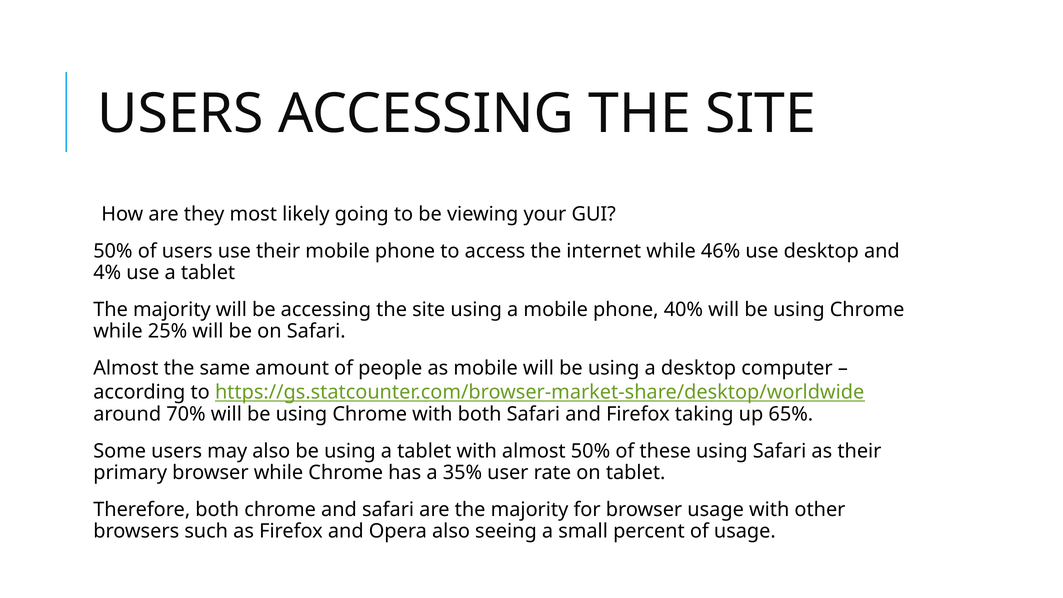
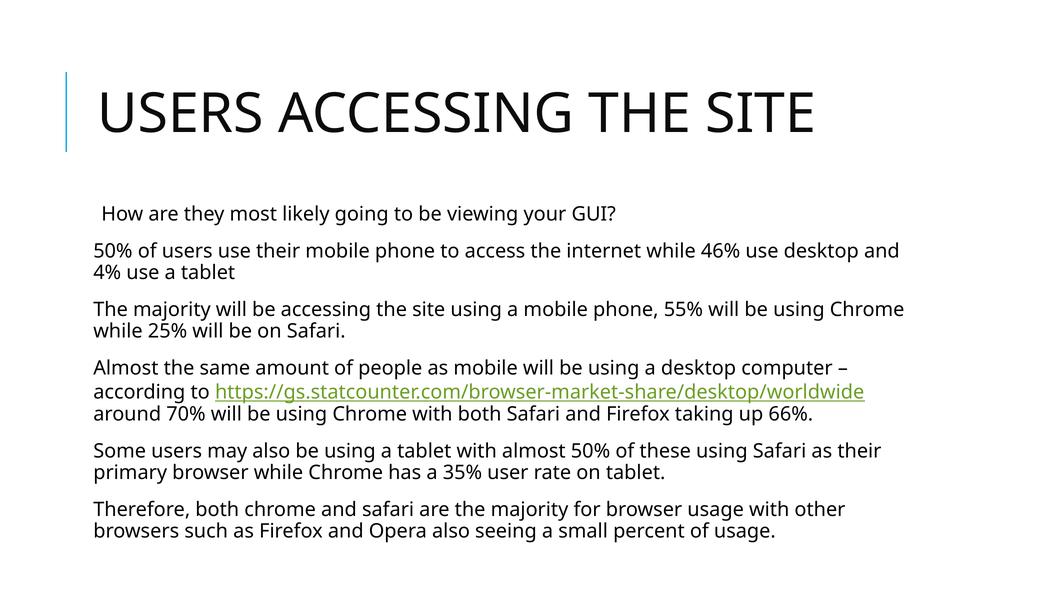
40%: 40% -> 55%
65%: 65% -> 66%
